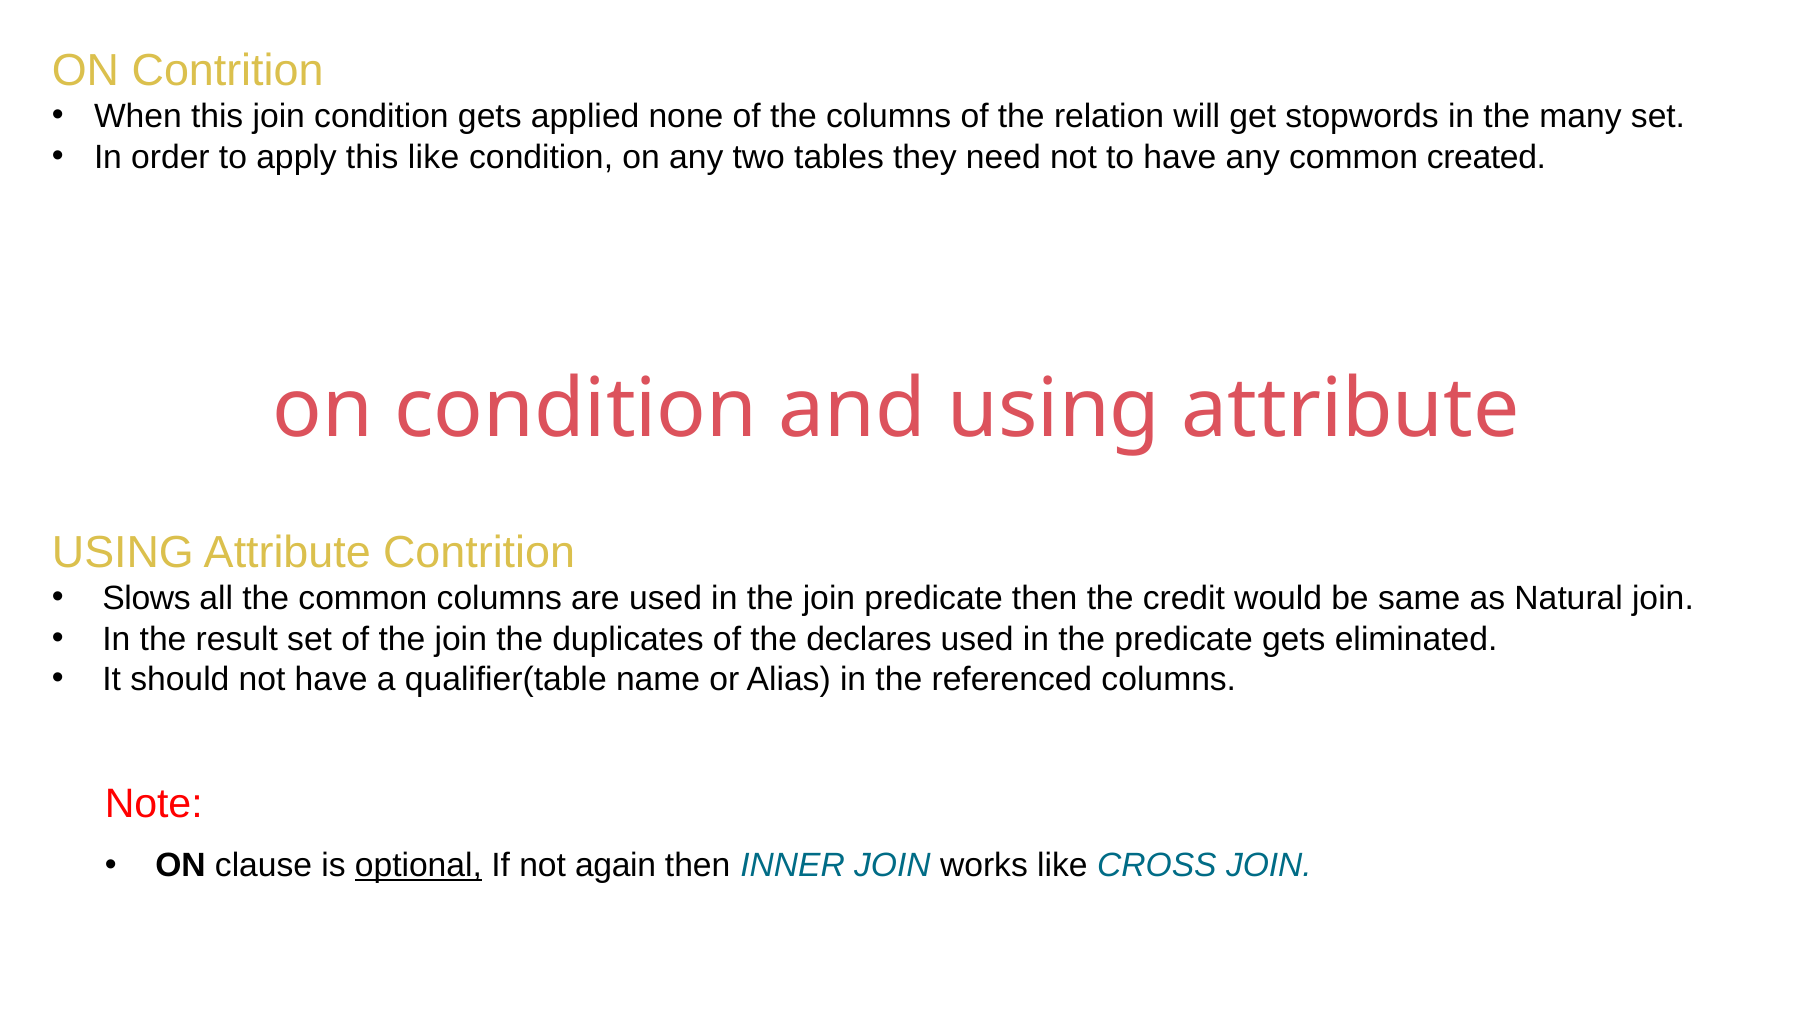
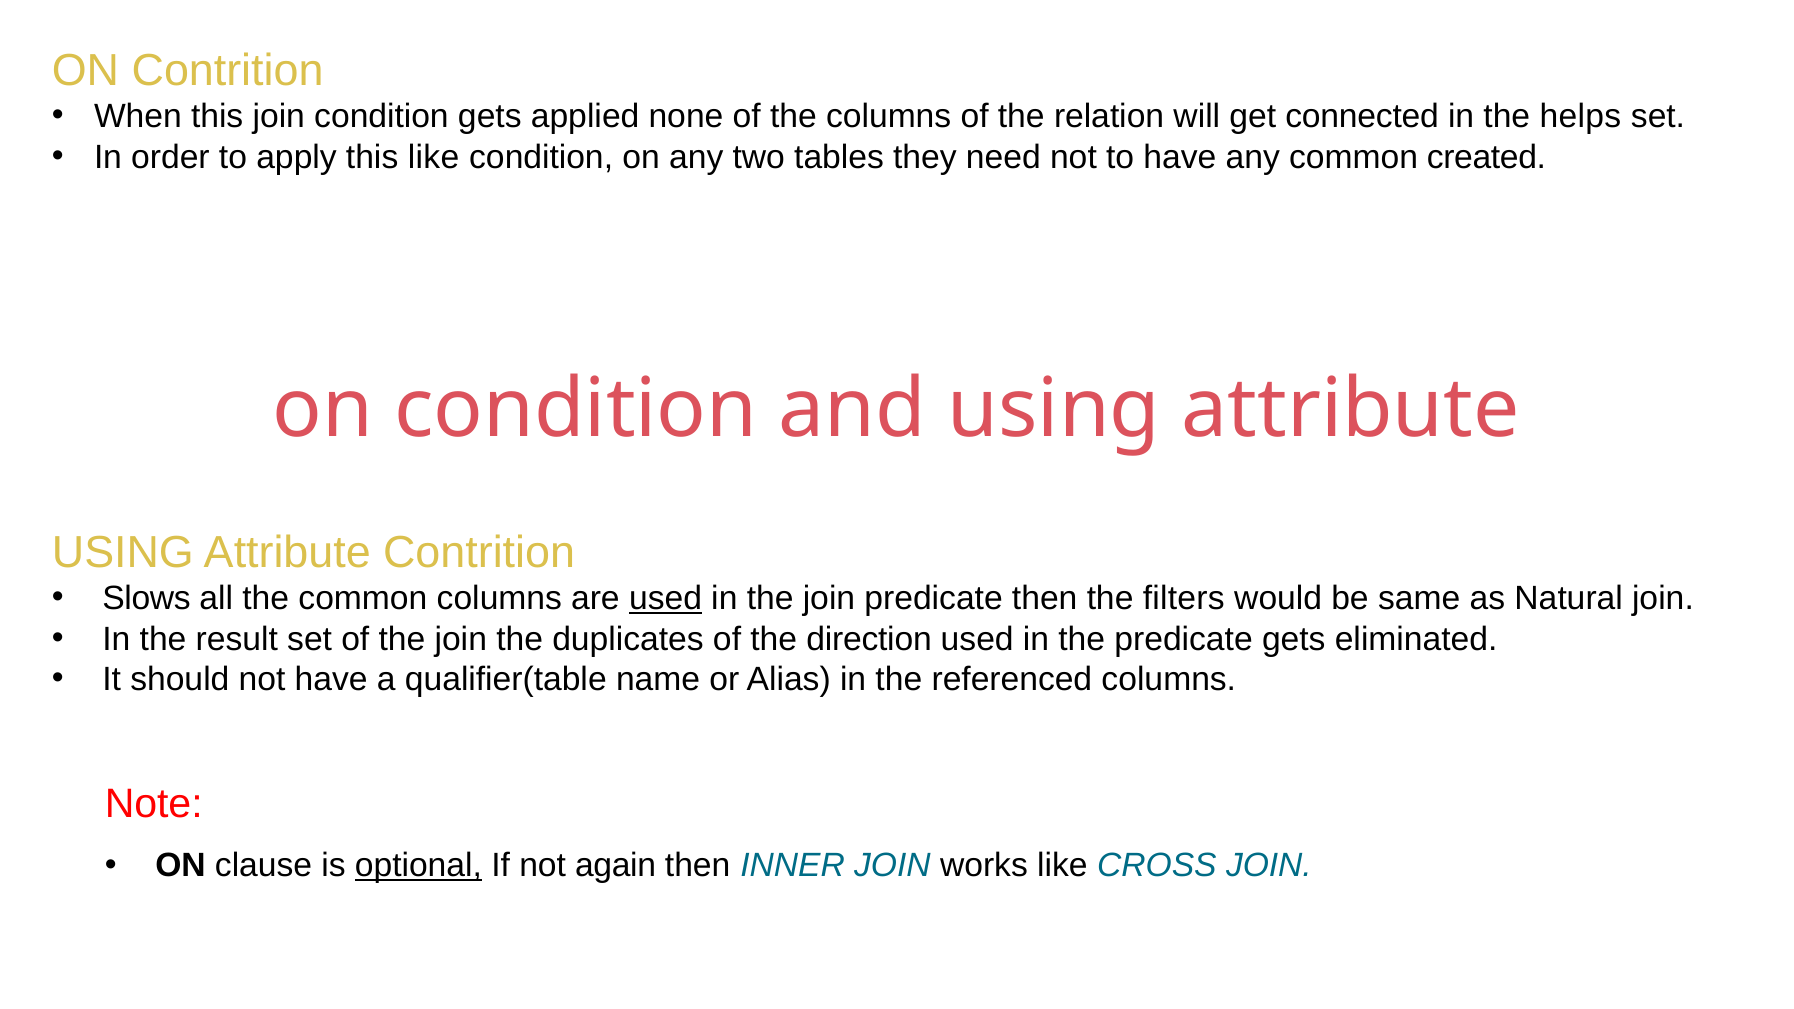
stopwords: stopwords -> connected
many: many -> helps
used at (666, 599) underline: none -> present
credit: credit -> filters
declares: declares -> direction
